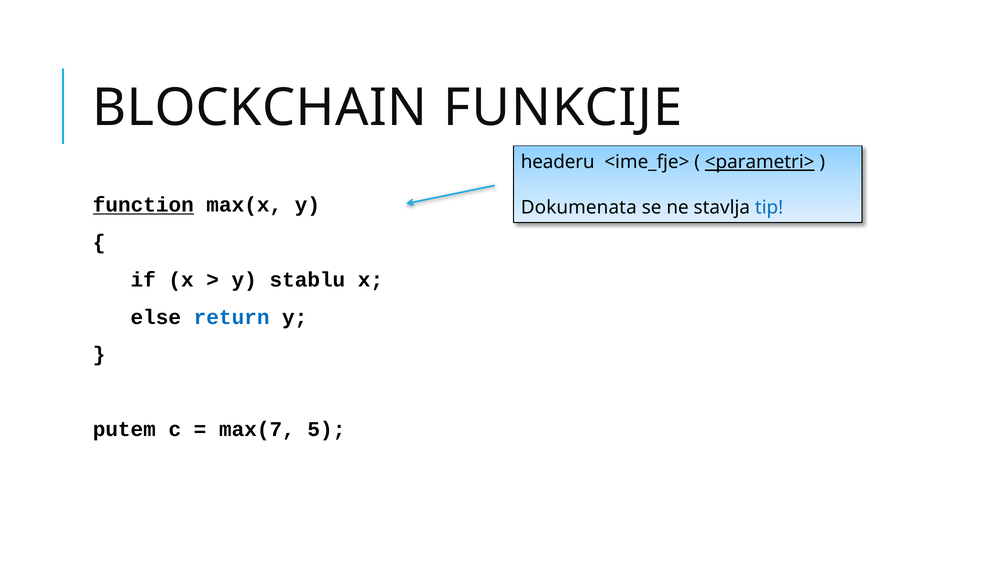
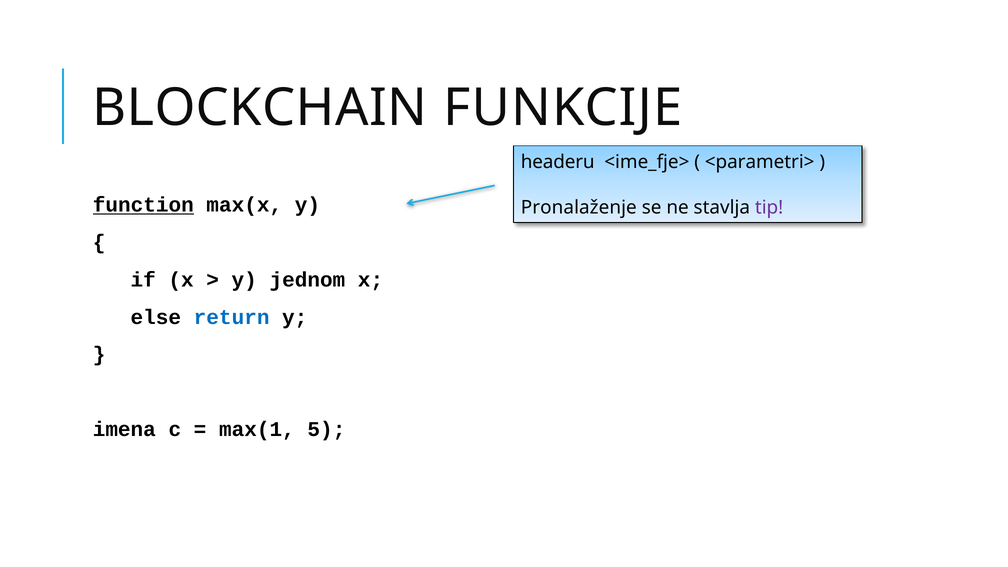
<parametri> underline: present -> none
Dokumenata: Dokumenata -> Pronalaženje
tip colour: blue -> purple
stablu: stablu -> jednom
putem: putem -> imena
max(7: max(7 -> max(1
